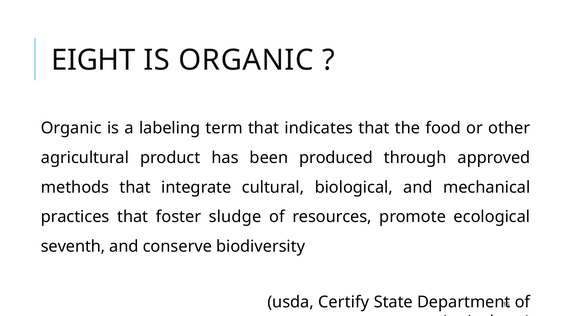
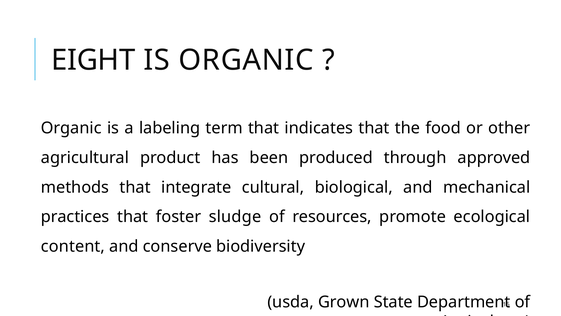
seventh: seventh -> content
Certify: Certify -> Grown
